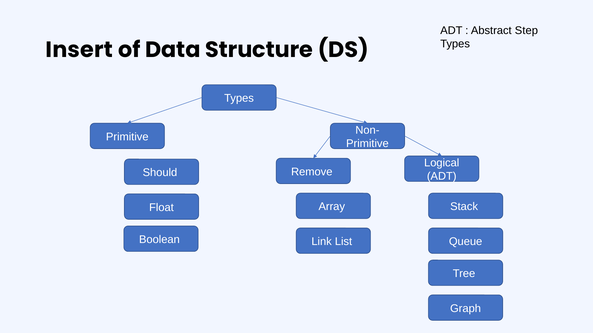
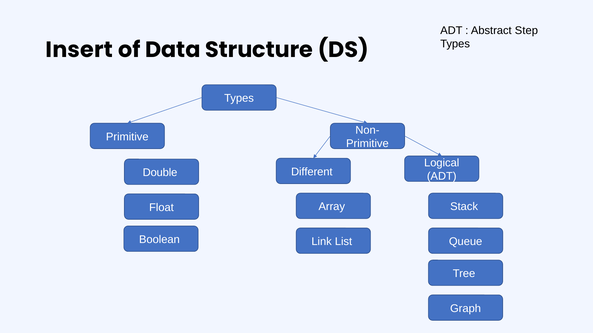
Remove: Remove -> Different
Should: Should -> Double
